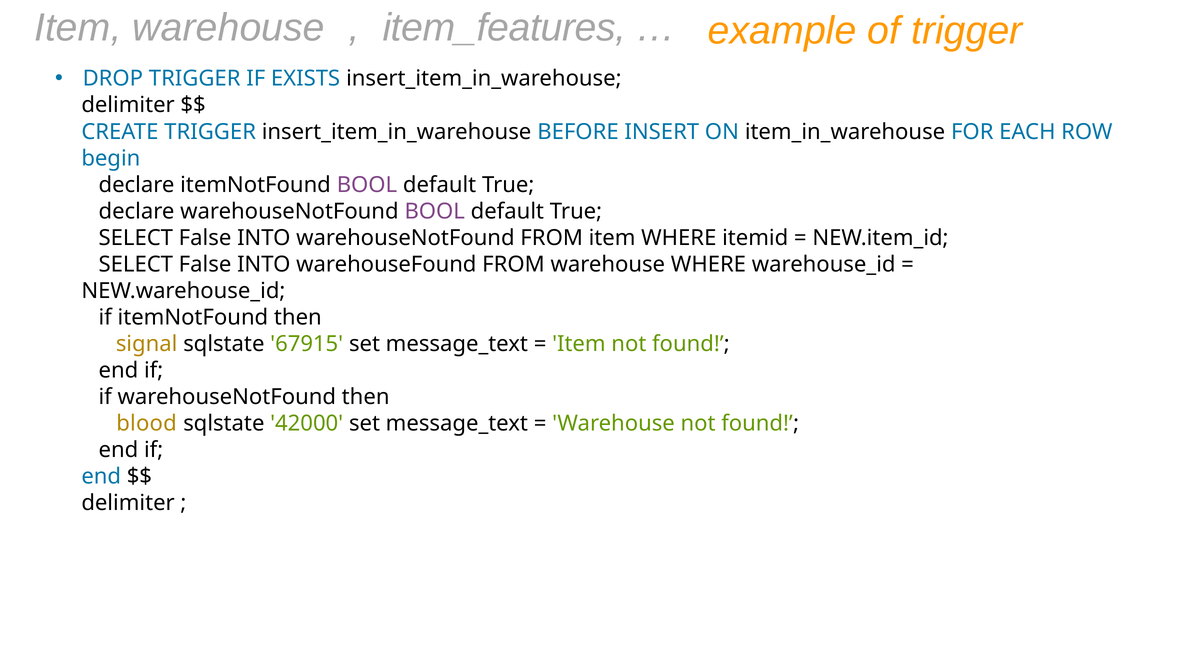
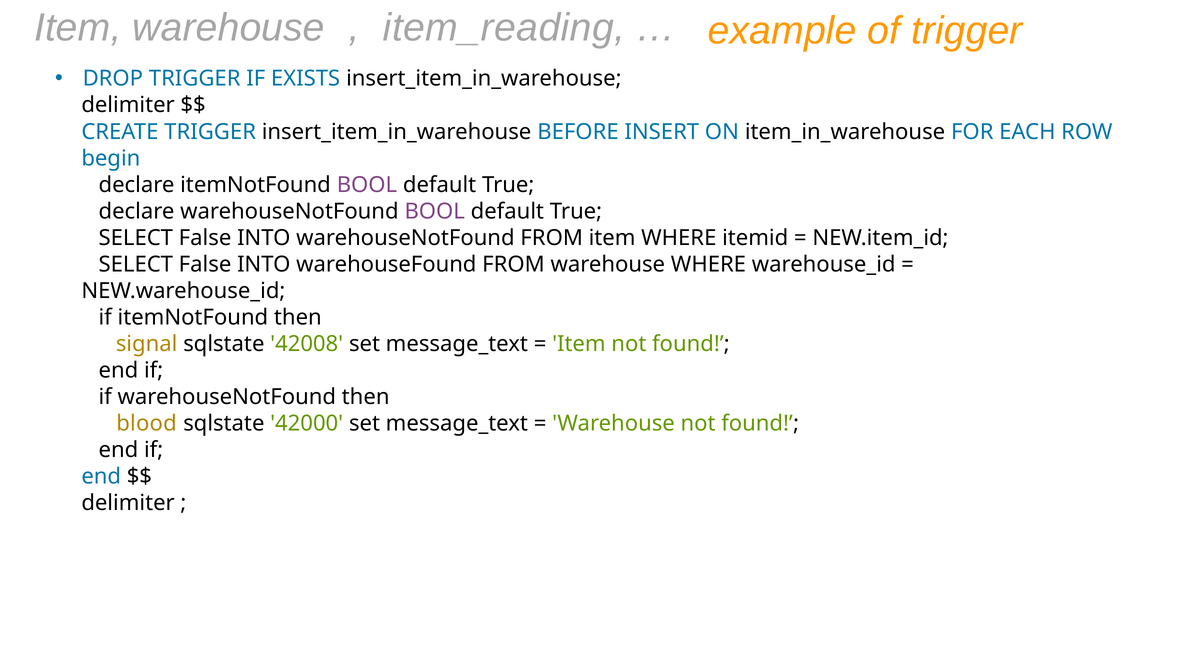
item_features: item_features -> item_reading
67915: 67915 -> 42008
